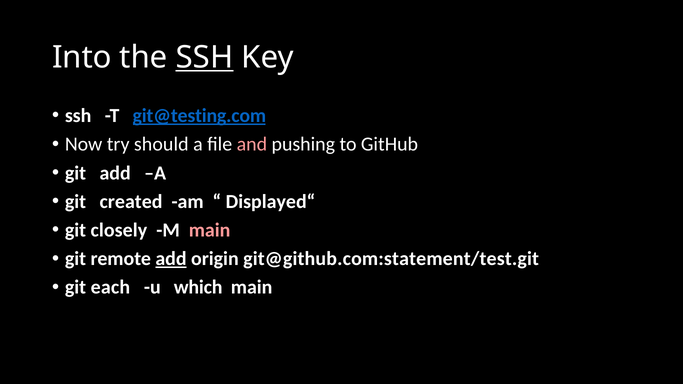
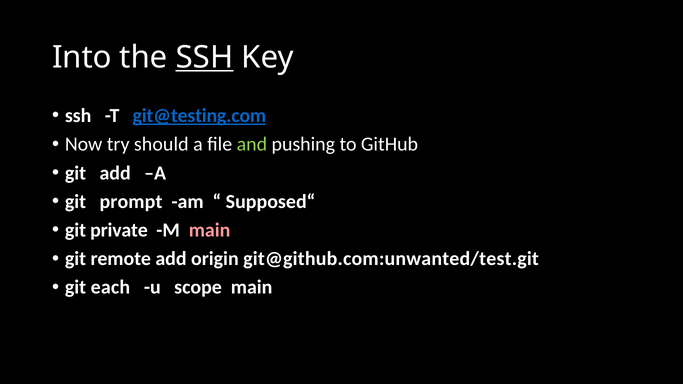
and colour: pink -> light green
created: created -> prompt
Displayed“: Displayed“ -> Supposed“
closely: closely -> private
add at (171, 259) underline: present -> none
git@github.com:statement/test.git: git@github.com:statement/test.git -> git@github.com:unwanted/test.git
which: which -> scope
